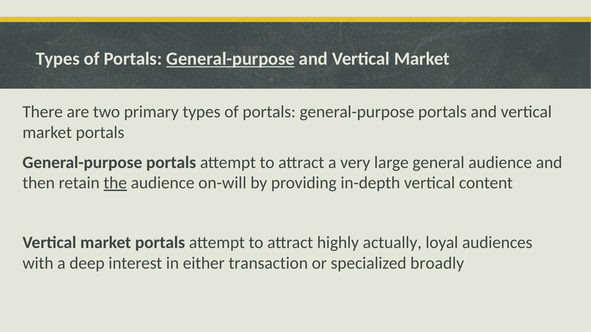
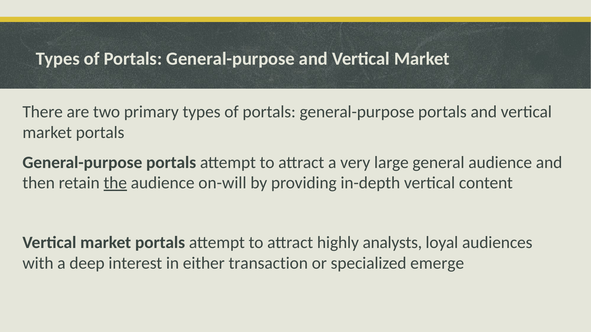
General-purpose at (231, 59) underline: present -> none
actually: actually -> analysts
broadly: broadly -> emerge
